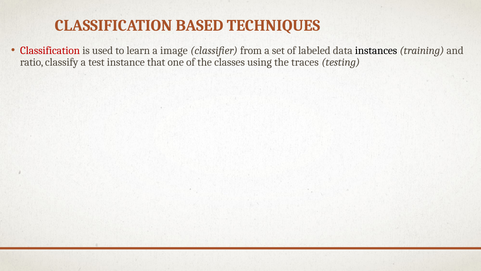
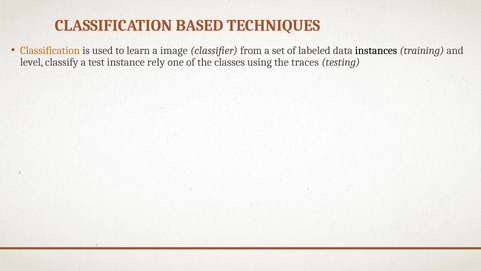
Classification at (50, 50) colour: red -> orange
ratio: ratio -> level
that: that -> rely
